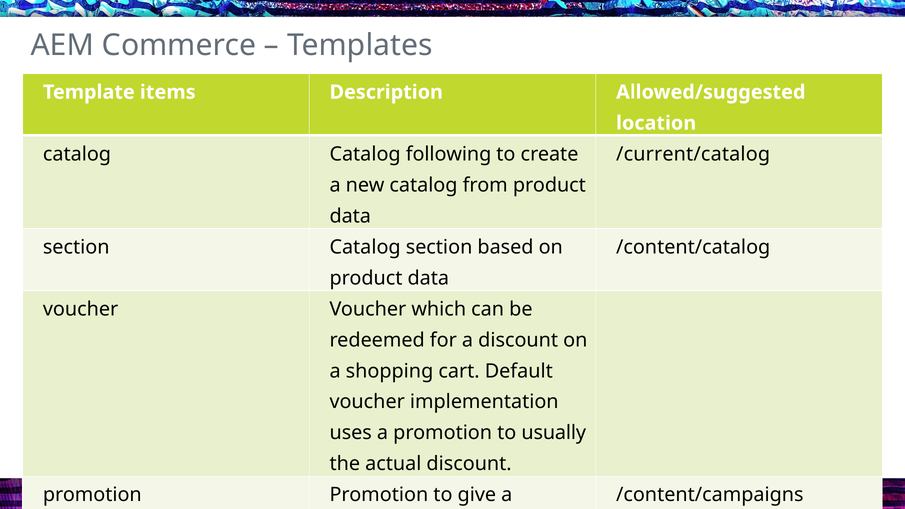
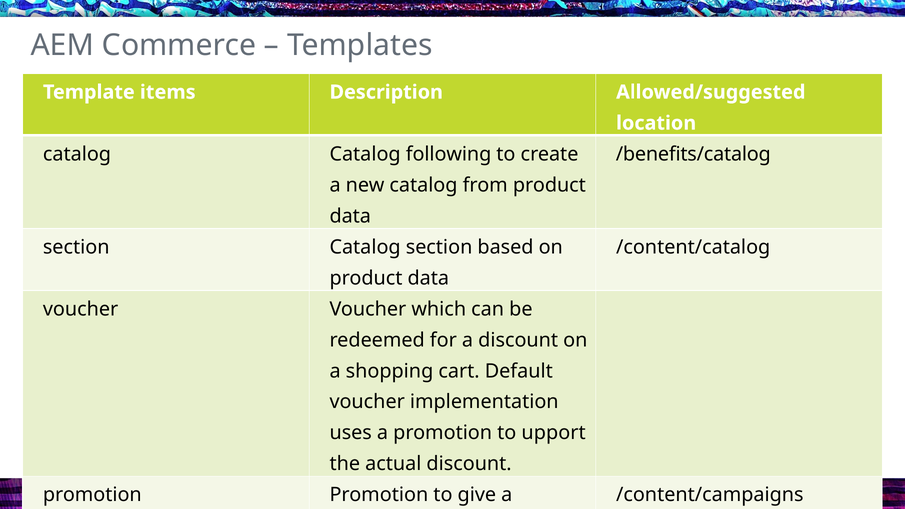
/current/catalog: /current/catalog -> /benefits/catalog
usually: usually -> upport
